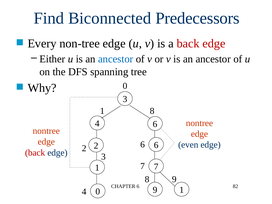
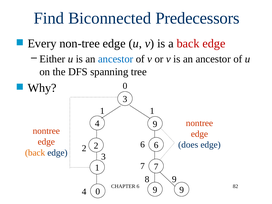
1 8: 8 -> 1
4 6: 6 -> 9
even: even -> does
back at (35, 153) colour: red -> orange
9 1: 1 -> 9
